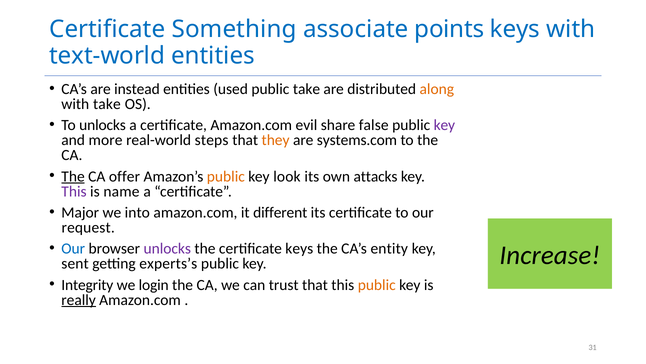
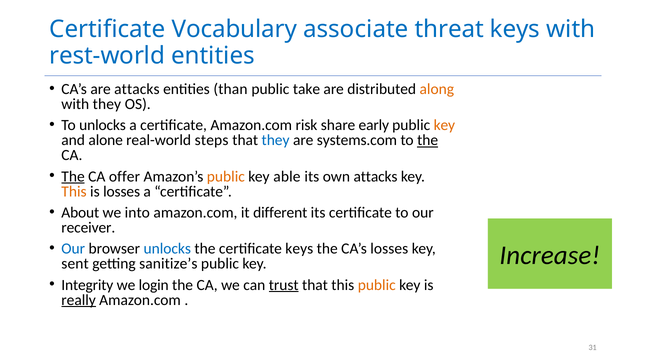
Something: Something -> Vocabulary
points: points -> threat
text-world: text-world -> rest-world
are instead: instead -> attacks
used: used -> than
with take: take -> they
evil: evil -> risk
false: false -> early
key at (444, 125) colour: purple -> orange
more: more -> alone
they at (276, 140) colour: orange -> blue
the at (428, 140) underline: none -> present
look: look -> able
This at (74, 191) colour: purple -> orange
is name: name -> losses
Major: Major -> About
request: request -> receiver
unlocks at (167, 248) colour: purple -> blue
CA’s entity: entity -> losses
experts’s: experts’s -> sanitize’s
trust underline: none -> present
